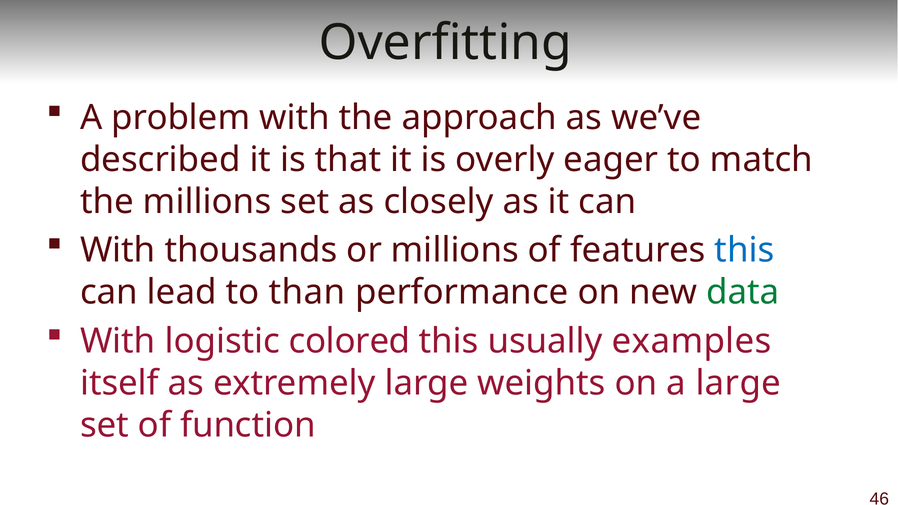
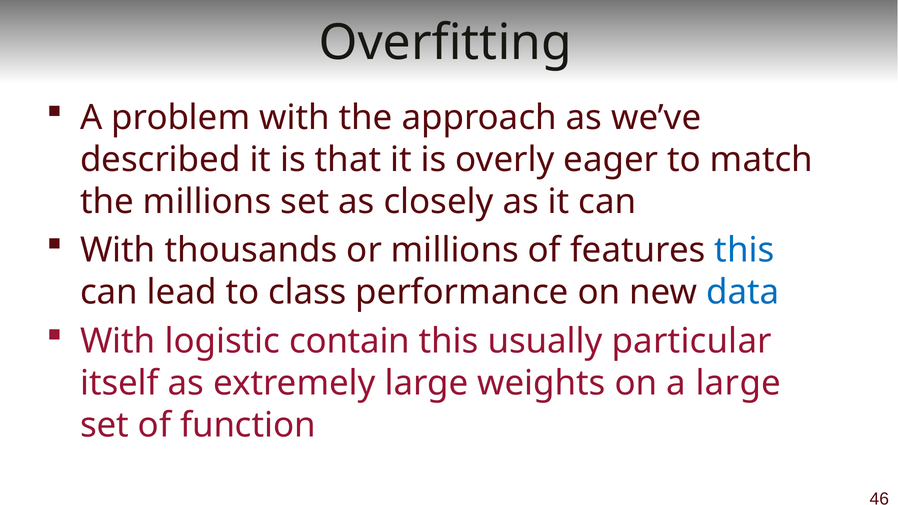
than: than -> class
data colour: green -> blue
colored: colored -> contain
examples: examples -> particular
